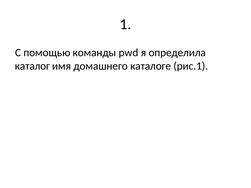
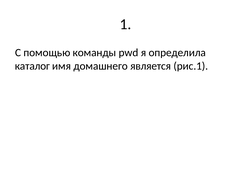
каталоге: каталоге -> является
